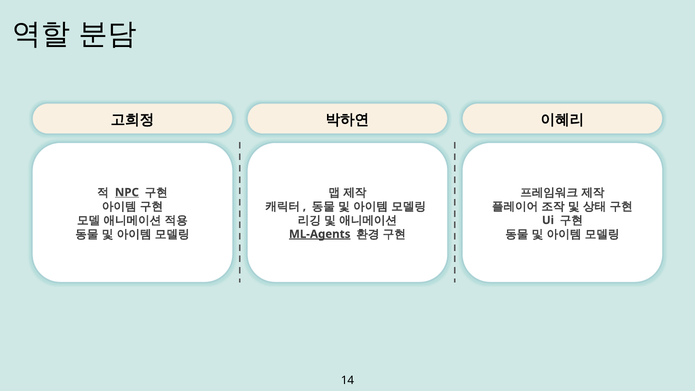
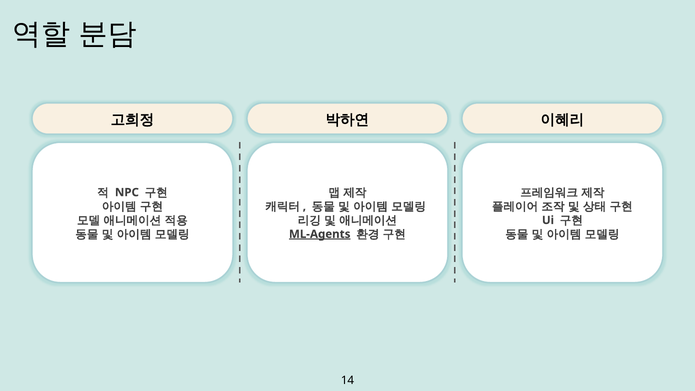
NPC underline: present -> none
